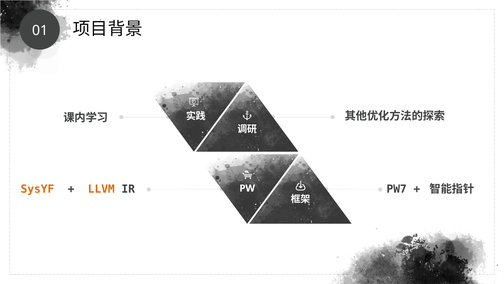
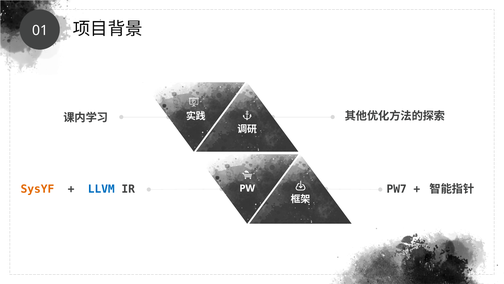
LLVM colour: orange -> blue
